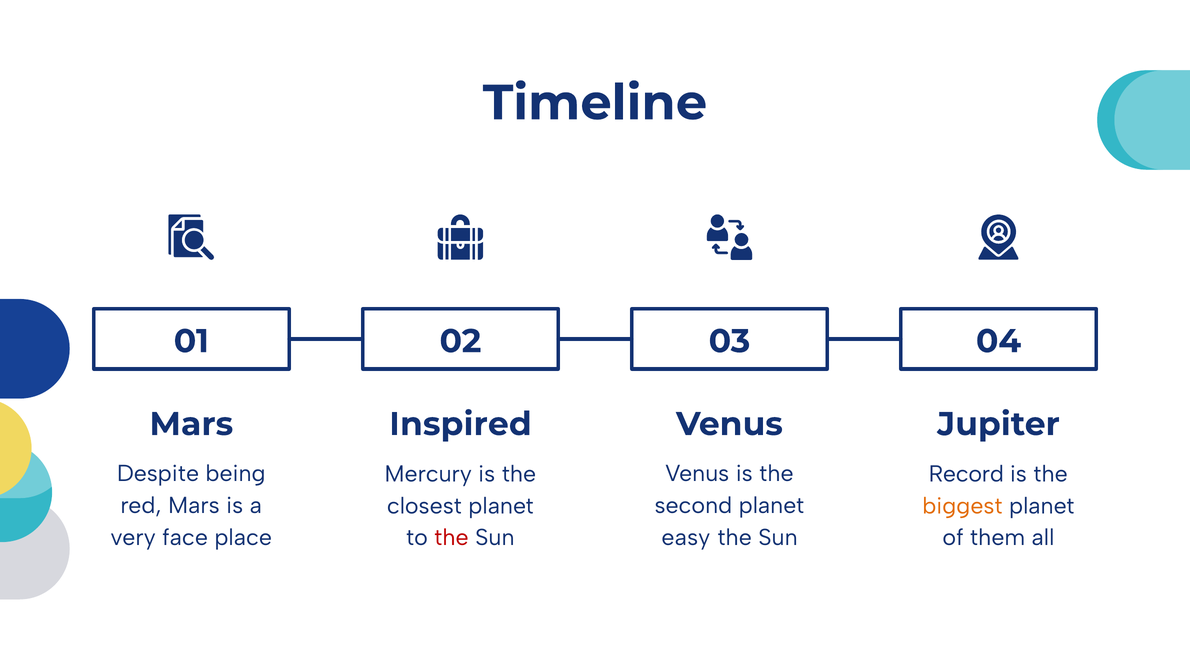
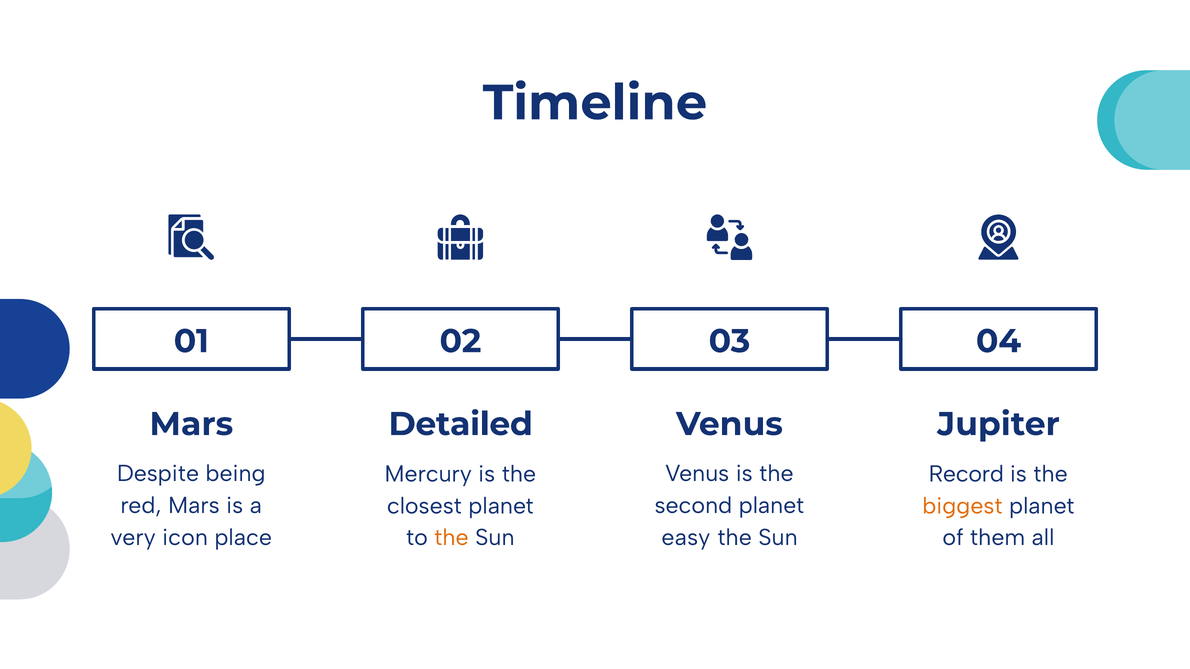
Inspired: Inspired -> Detailed
face: face -> icon
the at (451, 538) colour: red -> orange
